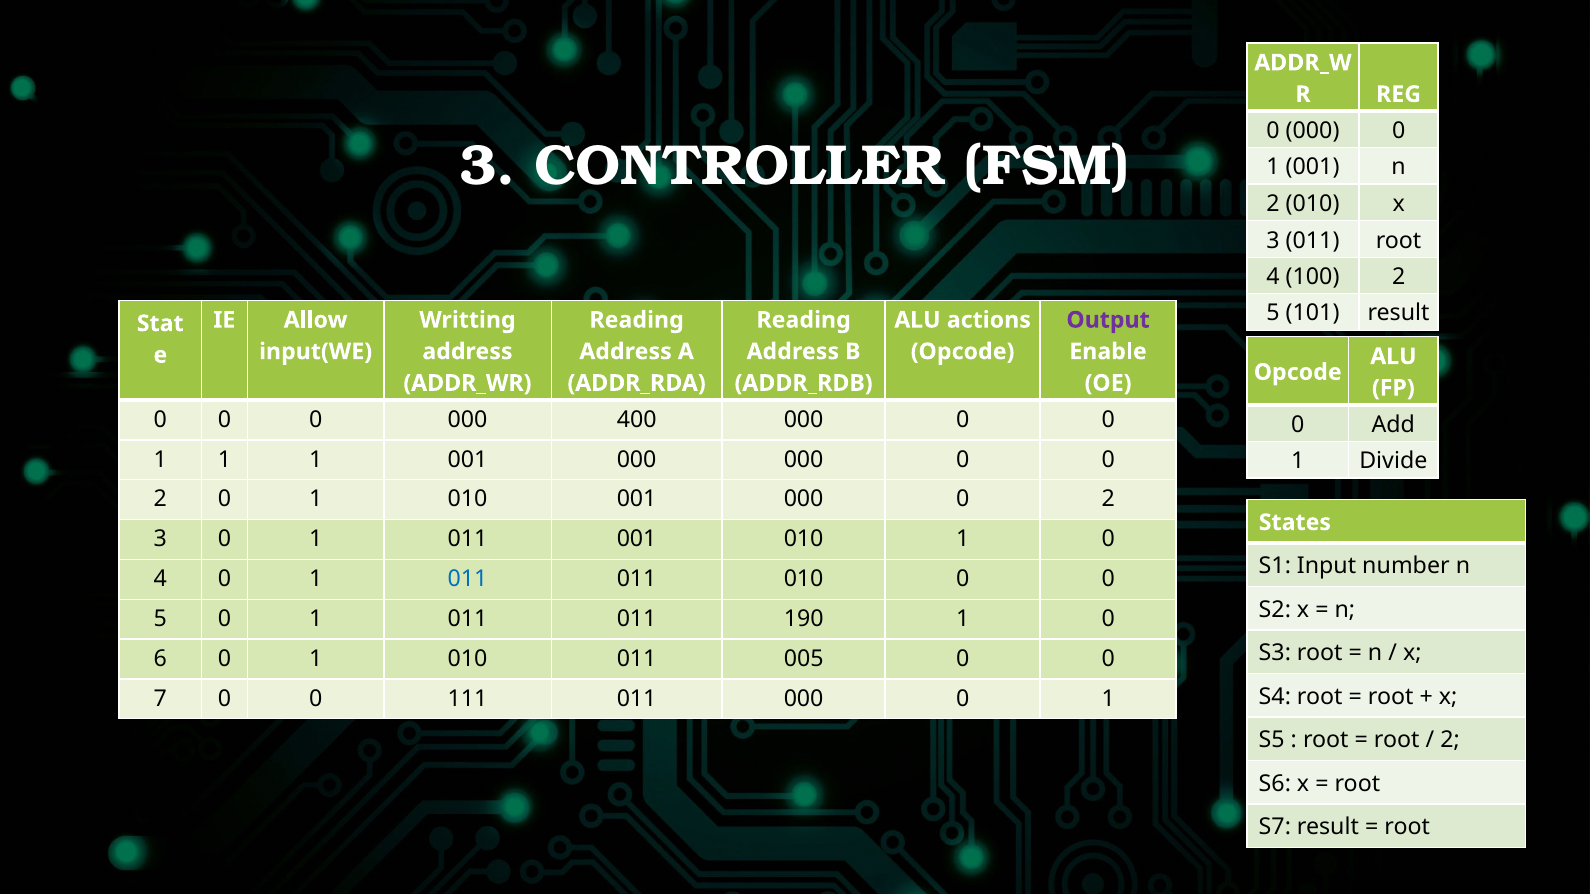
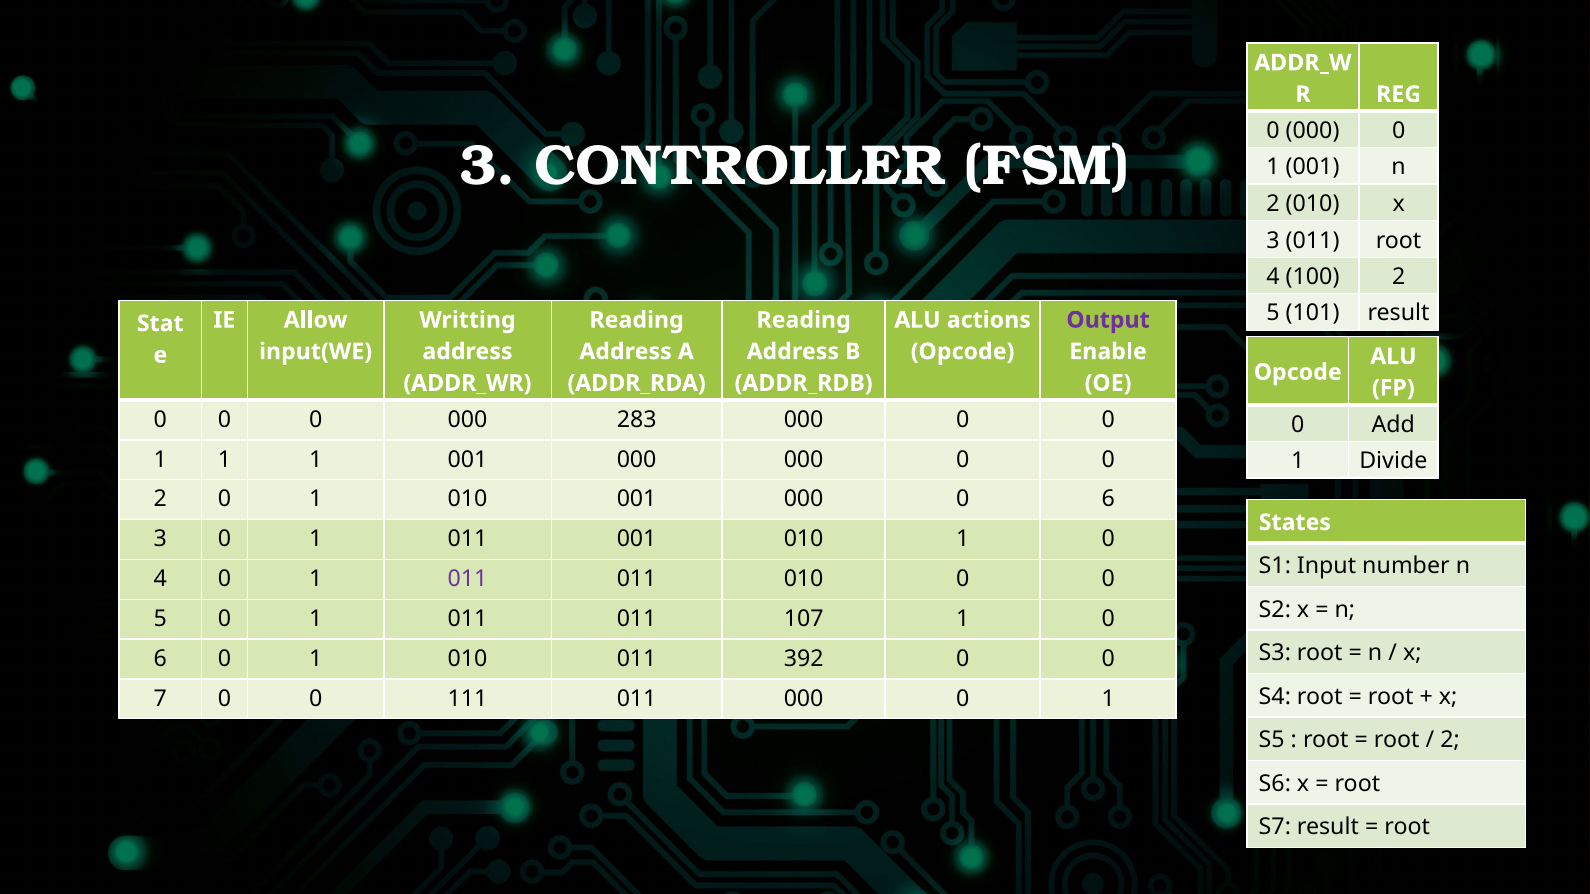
400: 400 -> 283
000 0 2: 2 -> 6
011 at (468, 579) colour: blue -> purple
190: 190 -> 107
005: 005 -> 392
